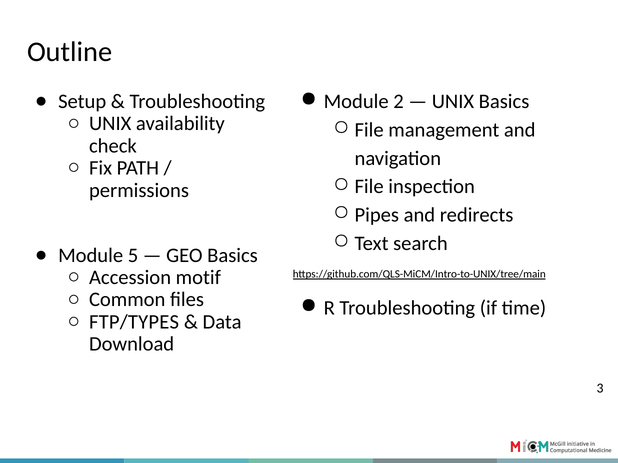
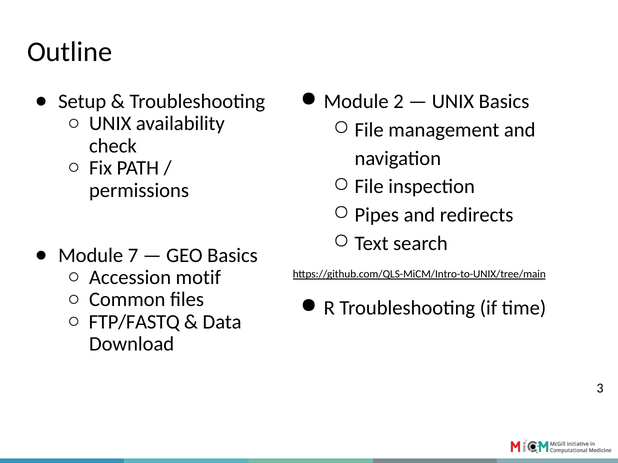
5: 5 -> 7
FTP/TYPES: FTP/TYPES -> FTP/FASTQ
